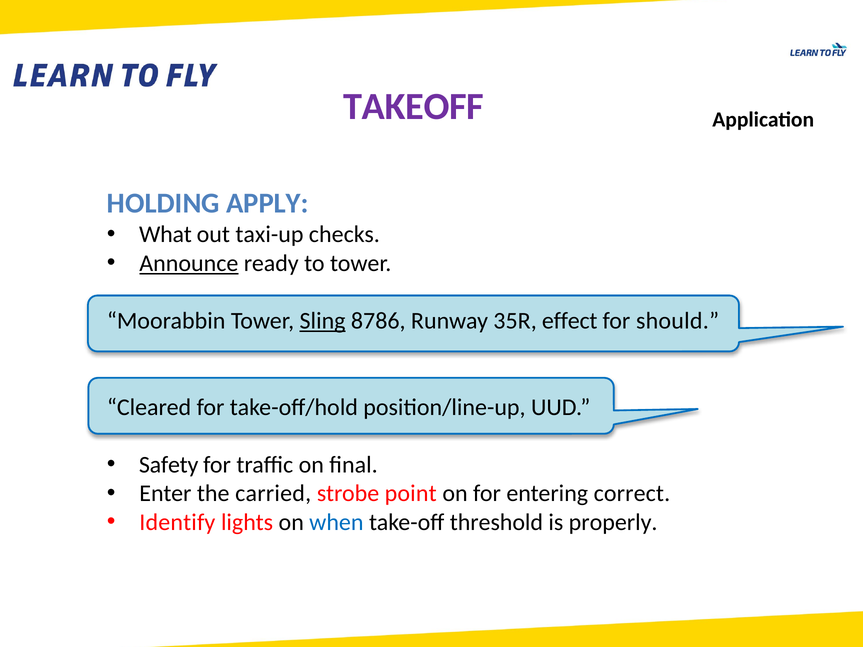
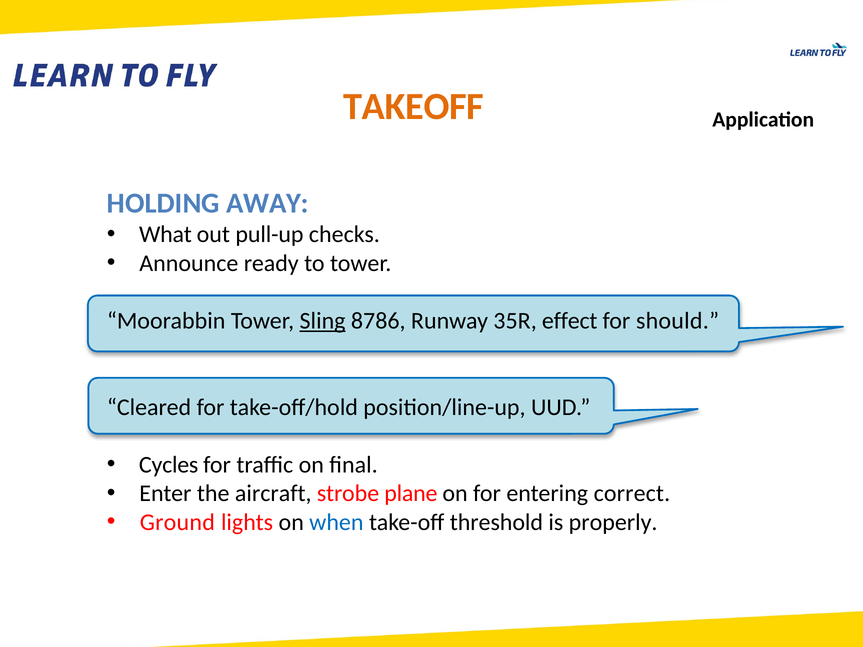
TAKEOFF colour: purple -> orange
APPLY: APPLY -> AWAY
taxi-up: taxi-up -> pull-up
Announce underline: present -> none
Safety: Safety -> Cycles
carried: carried -> aircraft
point: point -> plane
Identify: Identify -> Ground
